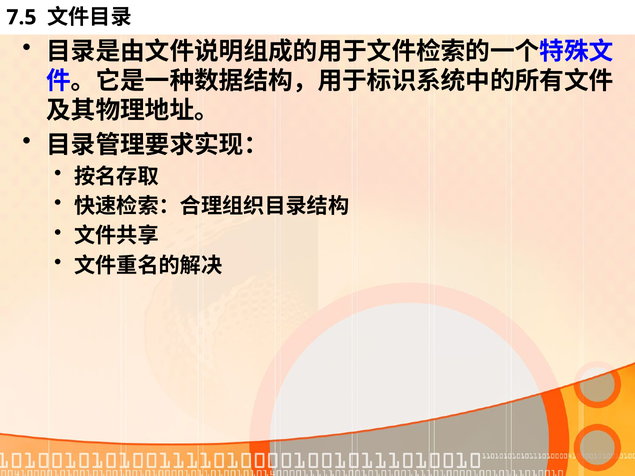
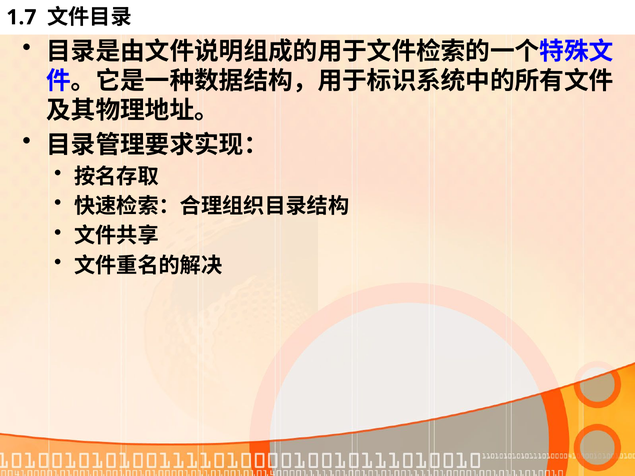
7.5: 7.5 -> 1.7
